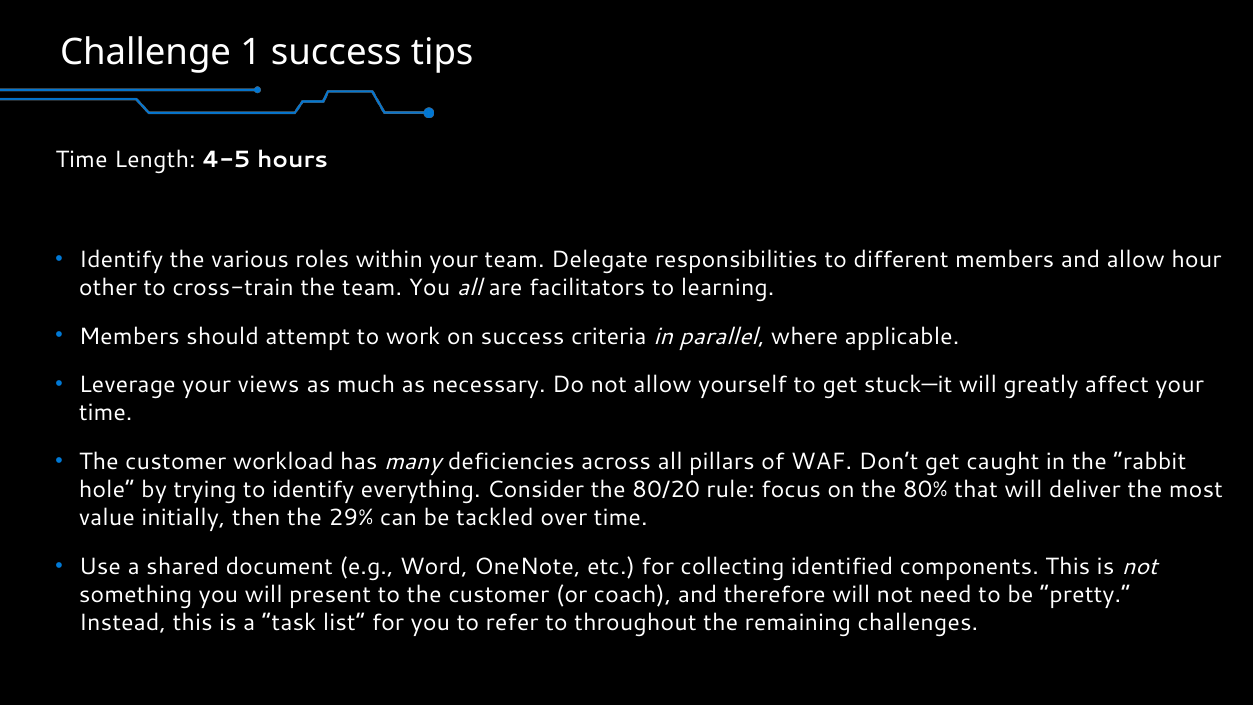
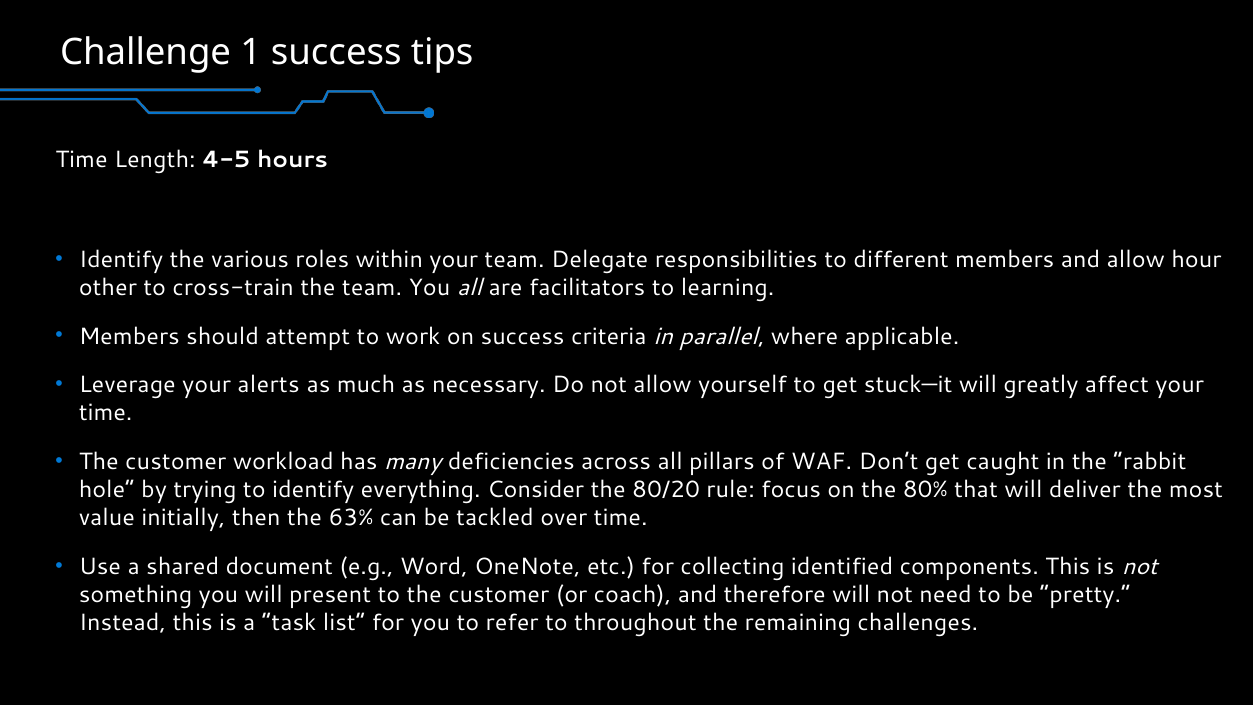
views: views -> alerts
29%: 29% -> 63%
